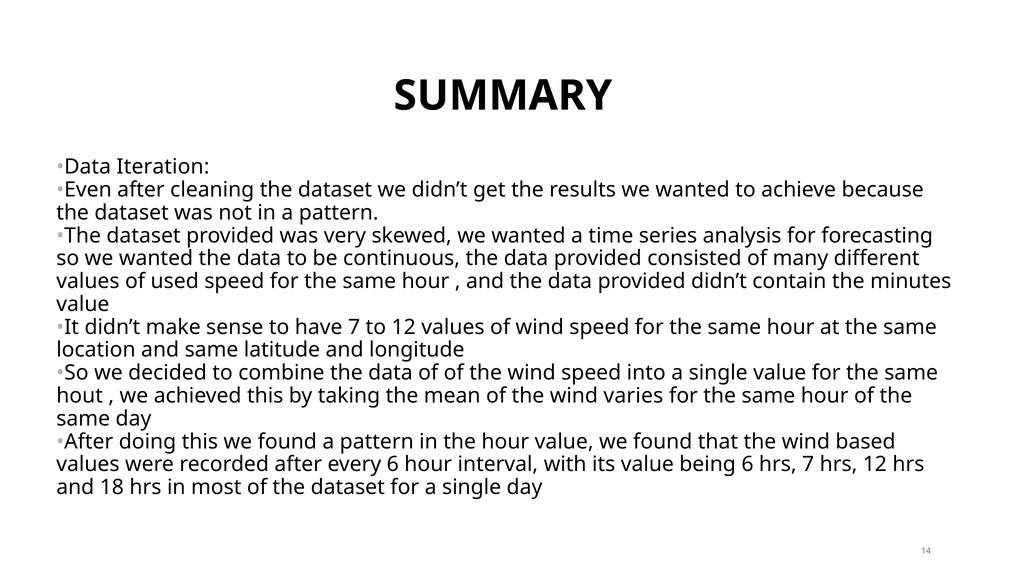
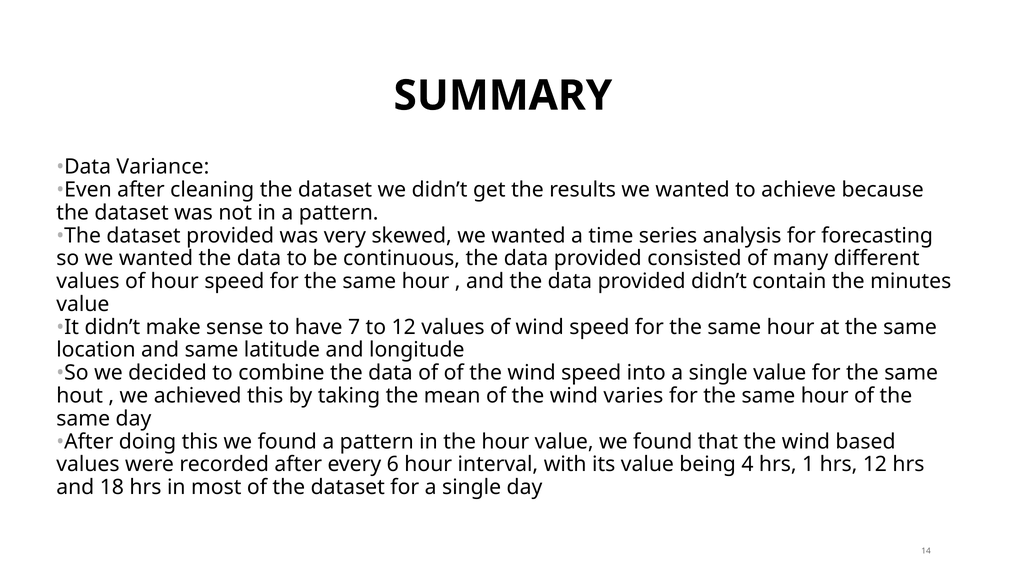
Iteration: Iteration -> Variance
of used: used -> hour
being 6: 6 -> 4
hrs 7: 7 -> 1
